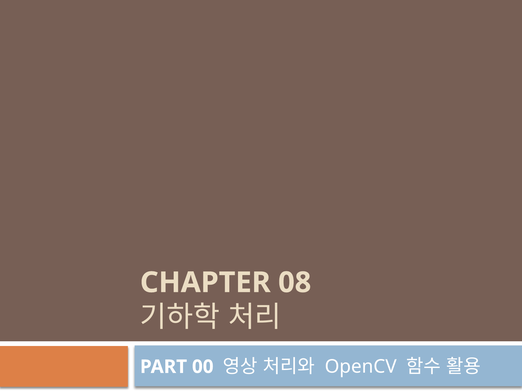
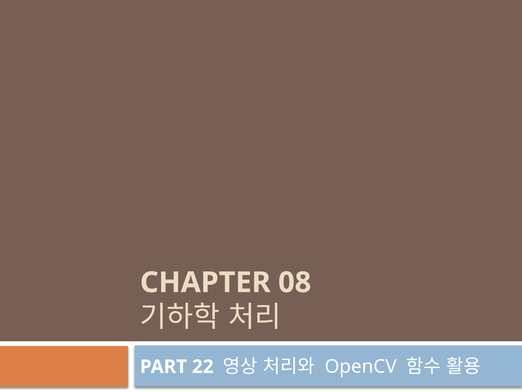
00: 00 -> 22
